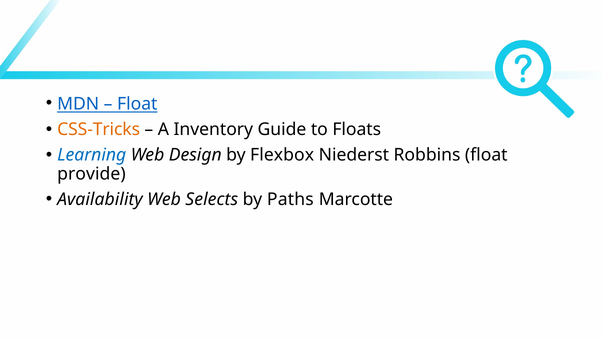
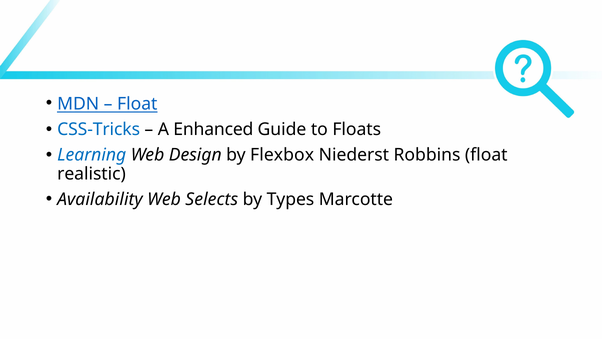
CSS‑Tricks colour: orange -> blue
Inventory: Inventory -> Enhanced
provide: provide -> realistic
Paths: Paths -> Types
